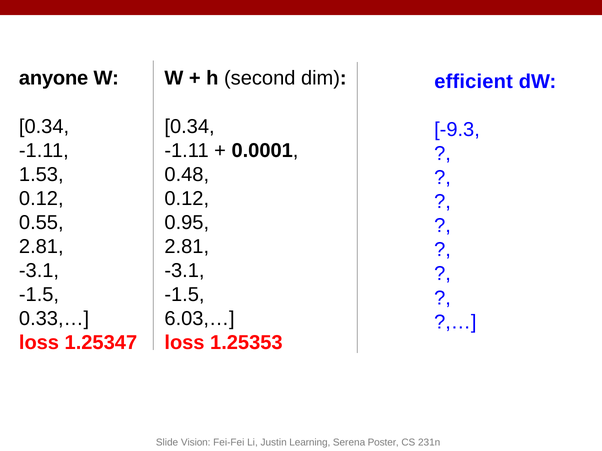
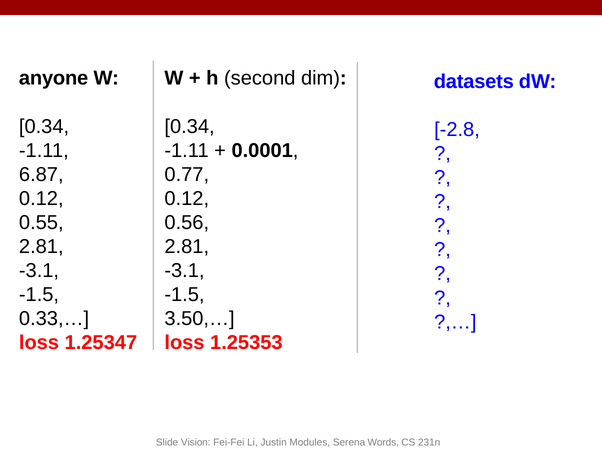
efficient: efficient -> datasets
-9.3: -9.3 -> -2.8
1.53: 1.53 -> 6.87
0.48: 0.48 -> 0.77
0.95: 0.95 -> 0.56
6.03,…: 6.03,… -> 3.50,…
Learning: Learning -> Modules
Poster: Poster -> Words
